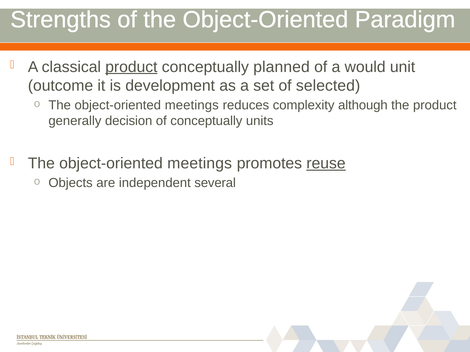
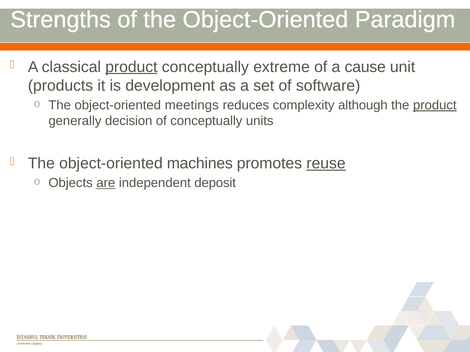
planned: planned -> extreme
would: would -> cause
outcome: outcome -> products
selected: selected -> software
product at (435, 105) underline: none -> present
meetings at (200, 164): meetings -> machines
are underline: none -> present
several: several -> deposit
